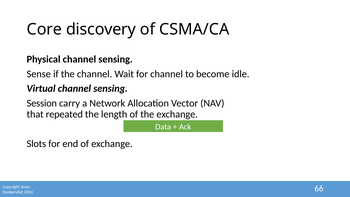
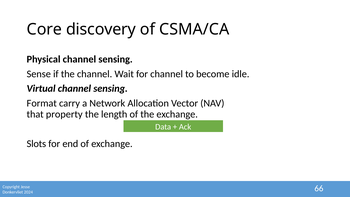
Session: Session -> Format
repeated: repeated -> property
